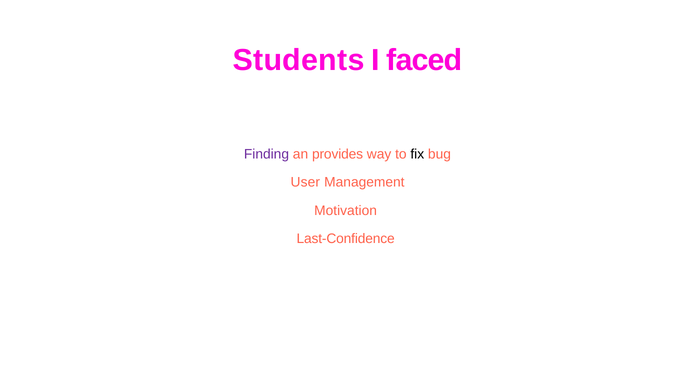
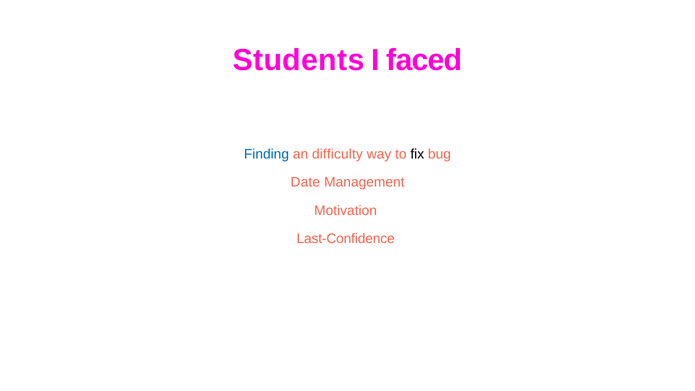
Finding colour: purple -> blue
provides: provides -> difficulty
User: User -> Date
